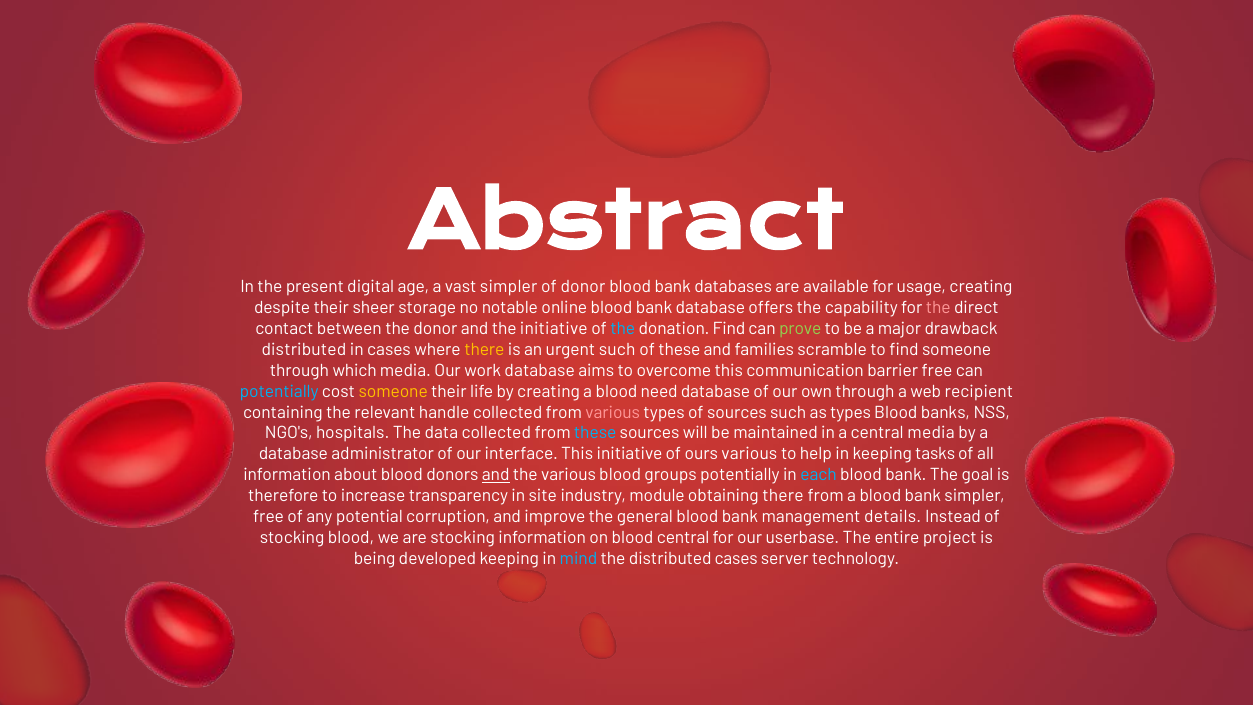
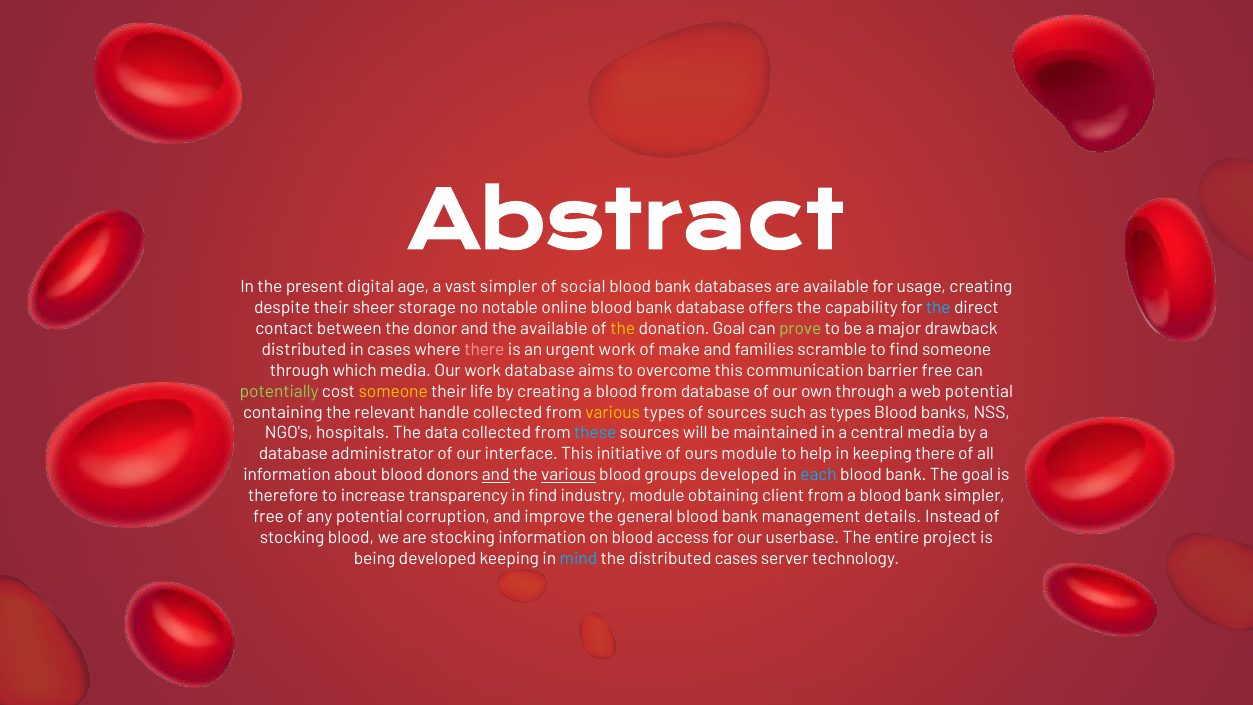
of donor: donor -> social
the at (938, 308) colour: pink -> light blue
the initiative: initiative -> available
the at (623, 329) colour: light blue -> yellow
donation Find: Find -> Goal
there at (484, 349) colour: yellow -> pink
urgent such: such -> work
of these: these -> make
potentially at (279, 391) colour: light blue -> light green
blood need: need -> from
web recipient: recipient -> potential
various at (613, 412) colour: pink -> yellow
ours various: various -> module
keeping tasks: tasks -> there
various at (569, 475) underline: none -> present
groups potentially: potentially -> developed
in site: site -> find
obtaining there: there -> client
blood central: central -> access
